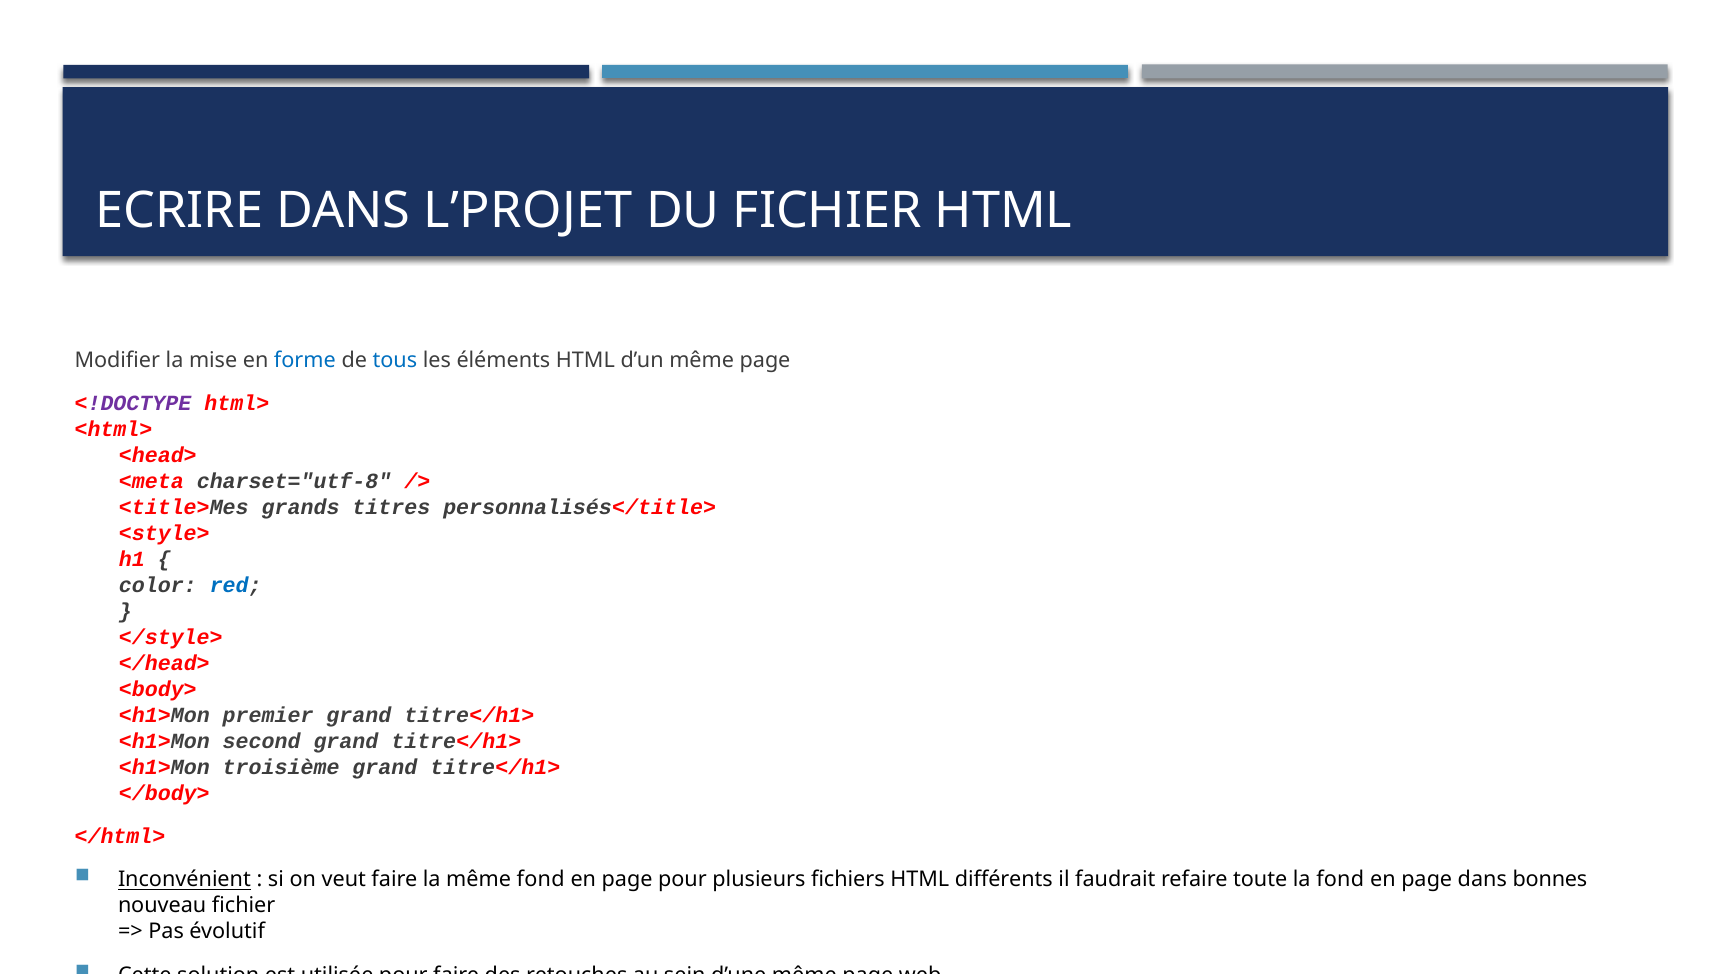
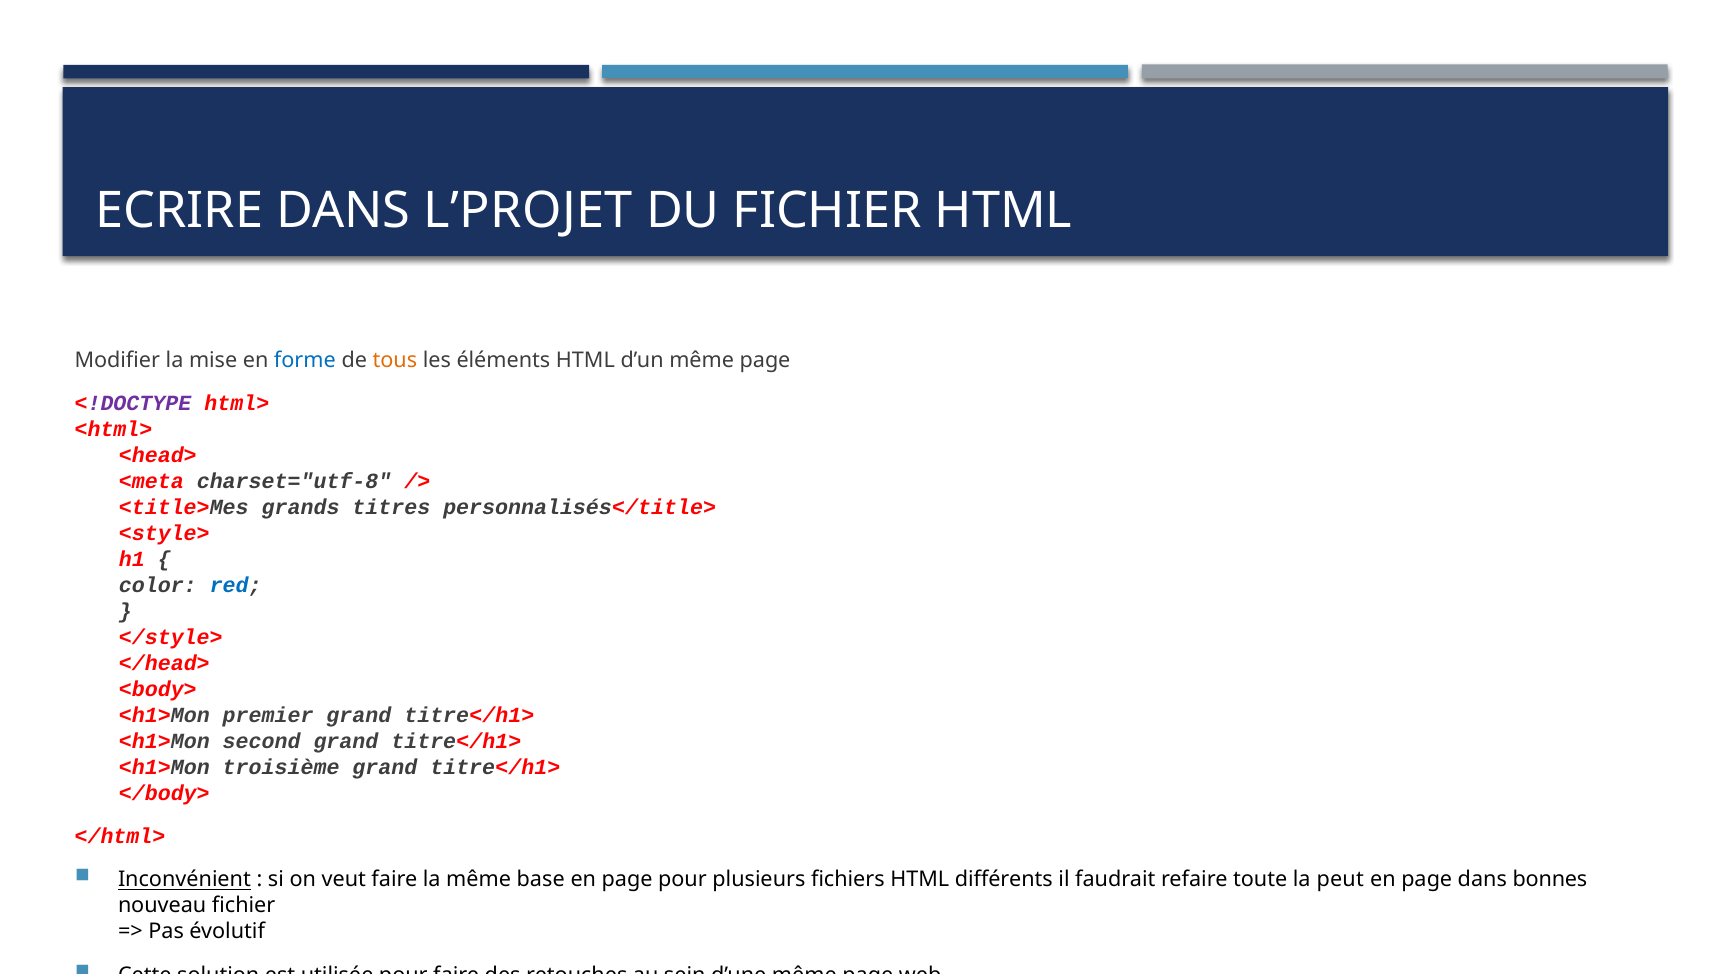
tous colour: blue -> orange
même fond: fond -> base
la fond: fond -> peut
